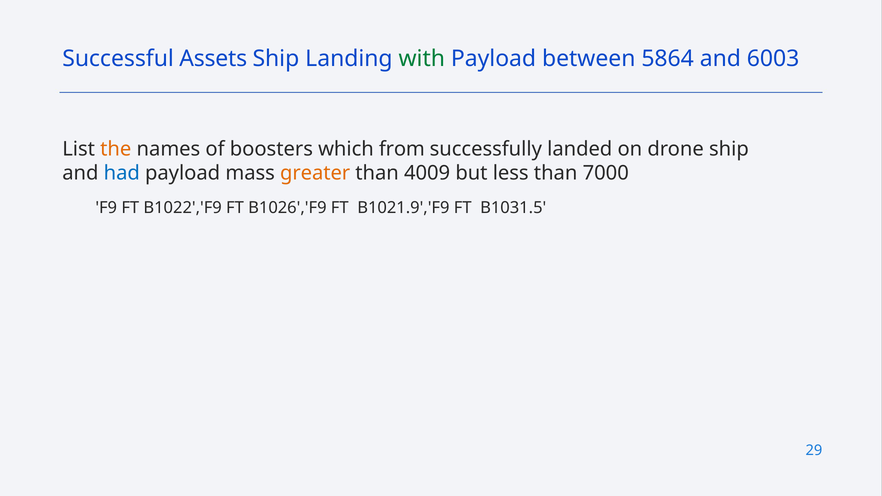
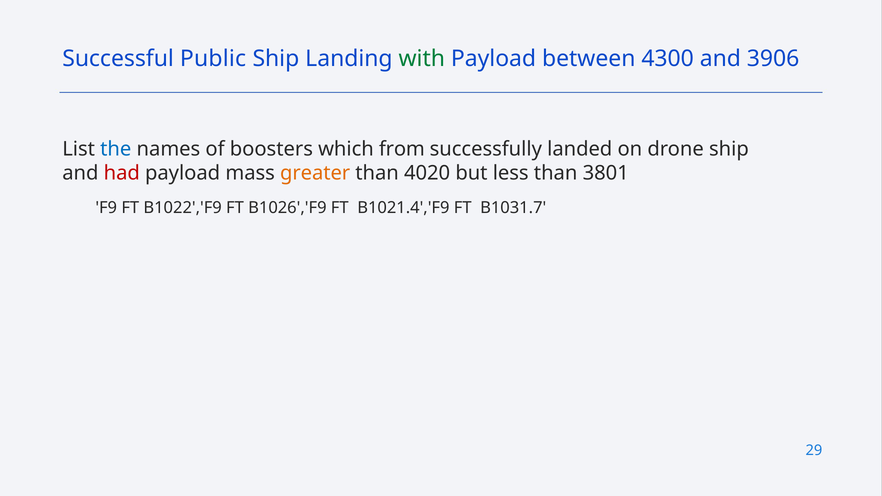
Assets: Assets -> Public
5864: 5864 -> 4300
6003: 6003 -> 3906
the colour: orange -> blue
had colour: blue -> red
4009: 4009 -> 4020
7000: 7000 -> 3801
B1021.9','F9: B1021.9','F9 -> B1021.4','F9
B1031.5: B1031.5 -> B1031.7
